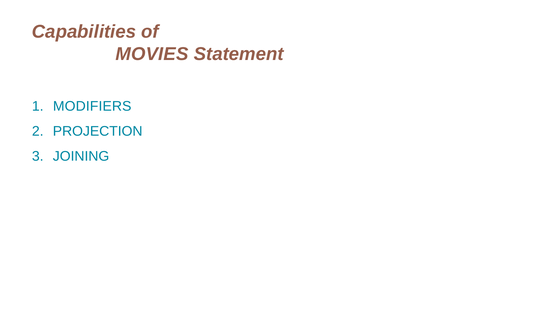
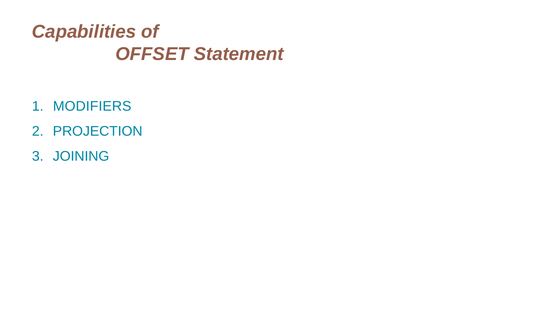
MOVIES: MOVIES -> OFFSET
